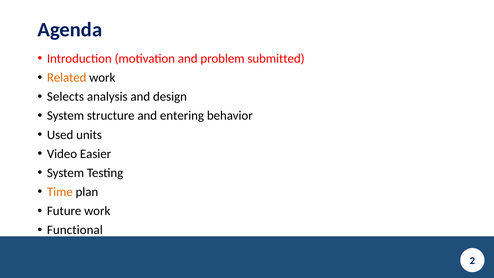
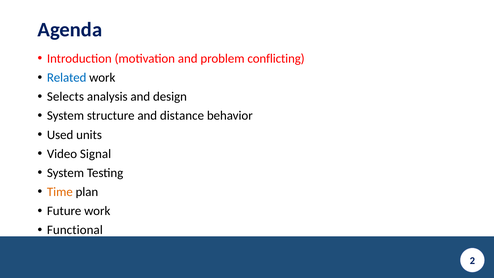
submitted: submitted -> conflicting
Related colour: orange -> blue
entering: entering -> distance
Easier: Easier -> Signal
